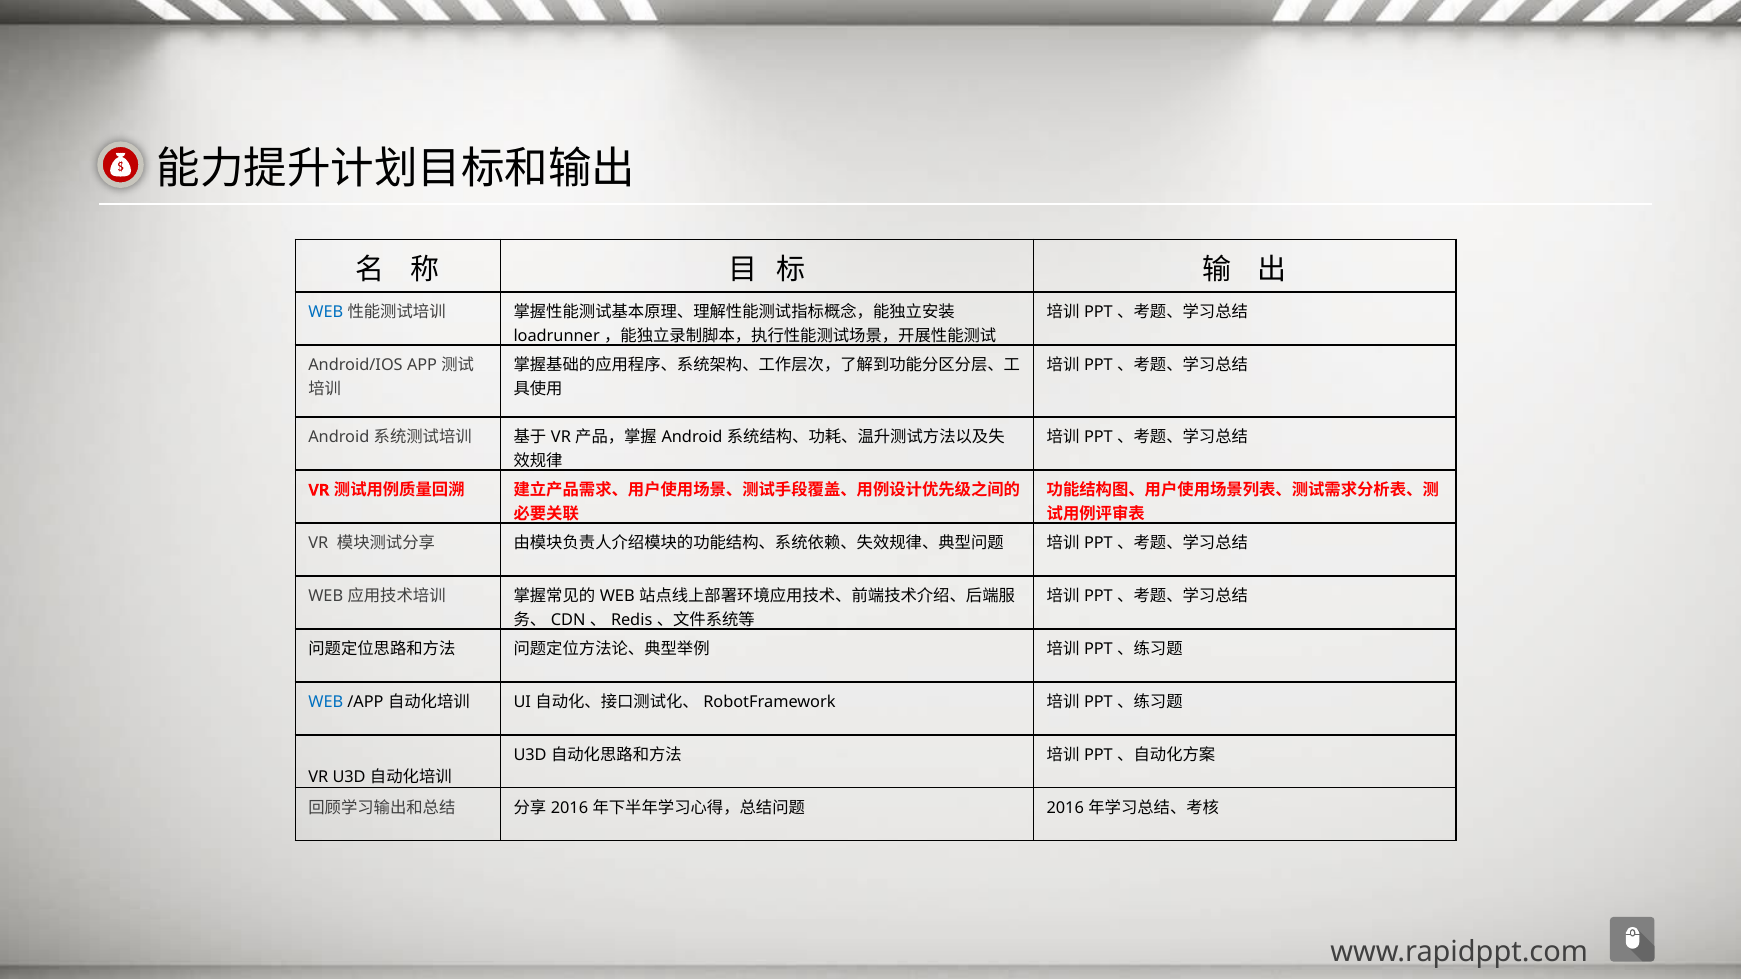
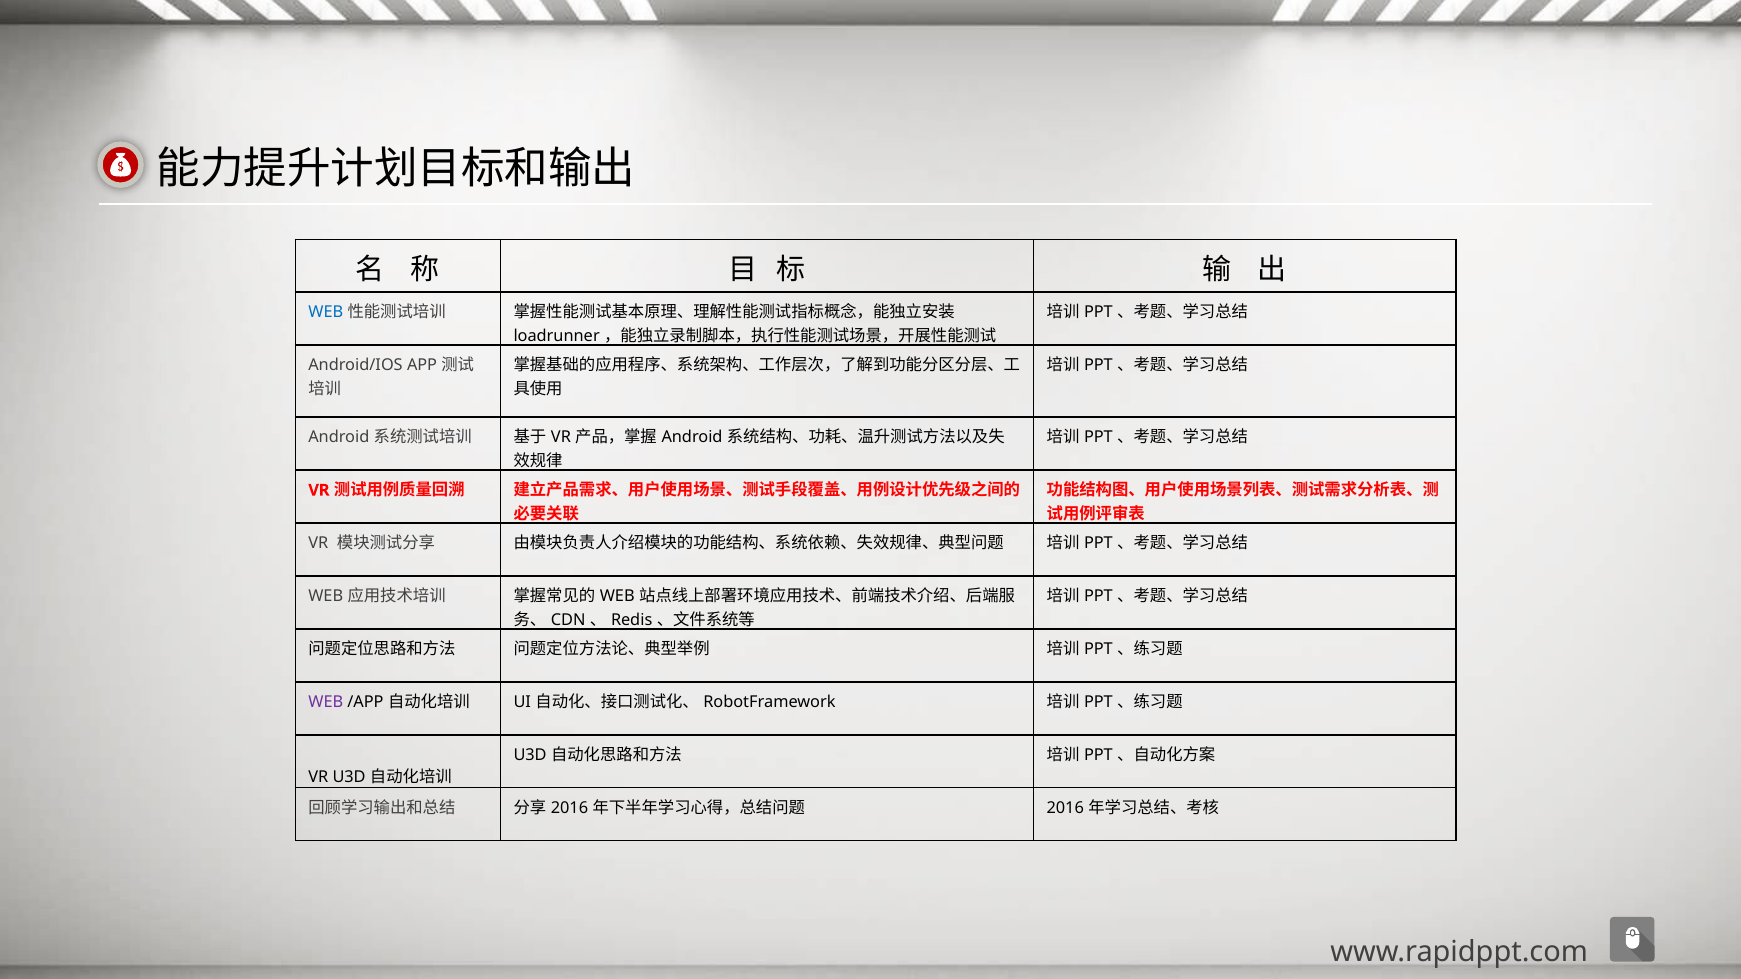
WEB at (326, 702) colour: blue -> purple
